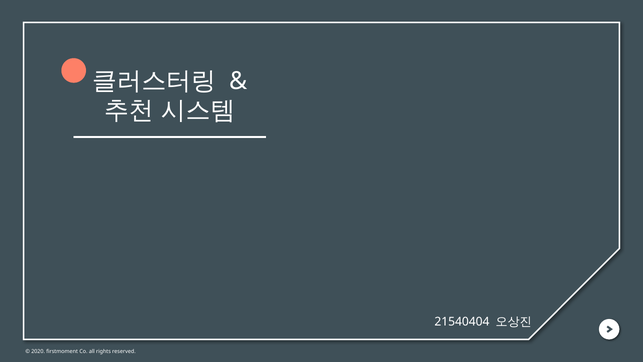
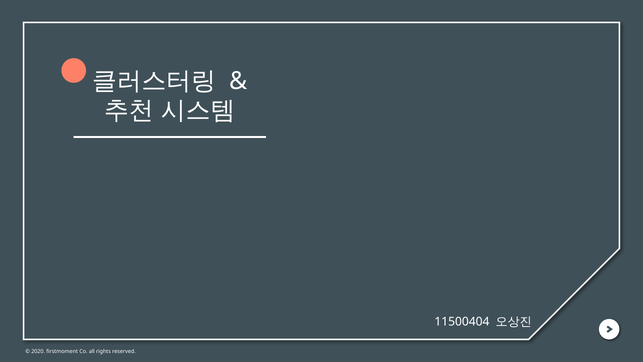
21540404: 21540404 -> 11500404
